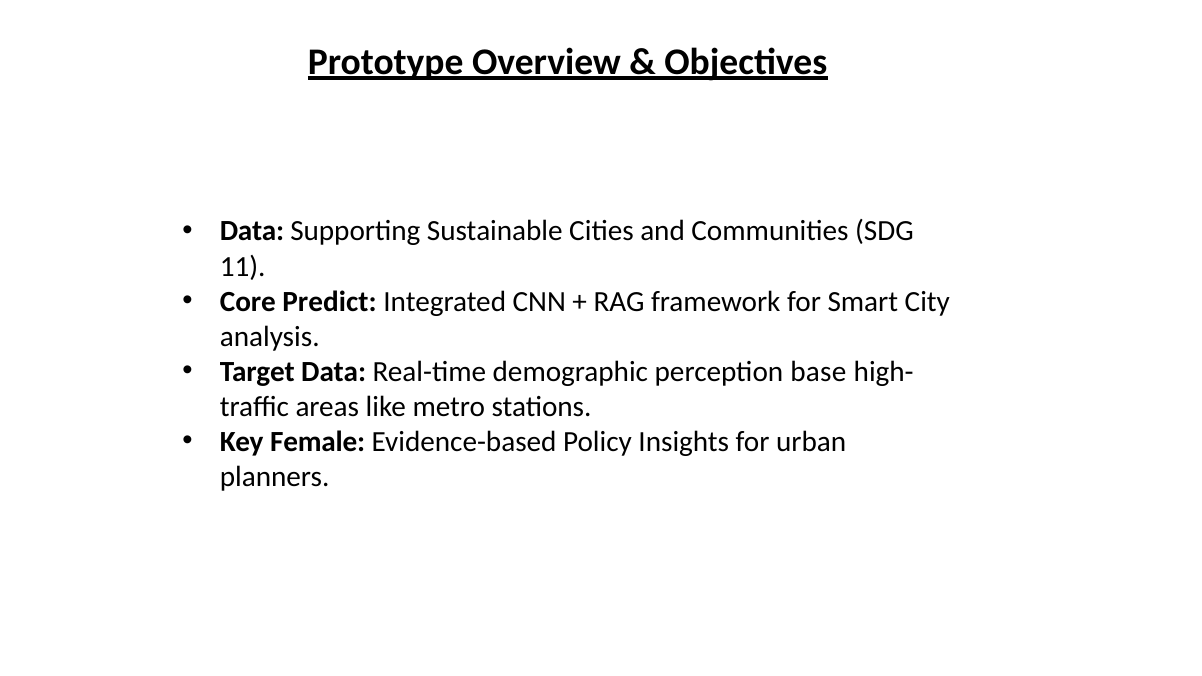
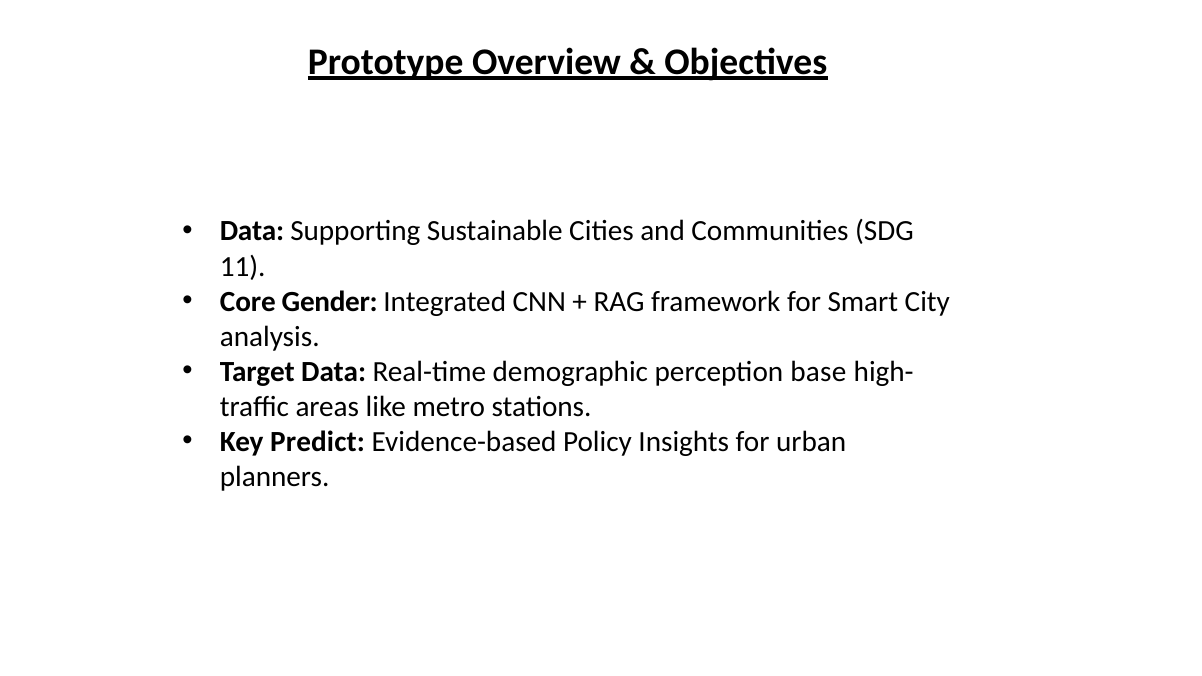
Predict: Predict -> Gender
Female: Female -> Predict
